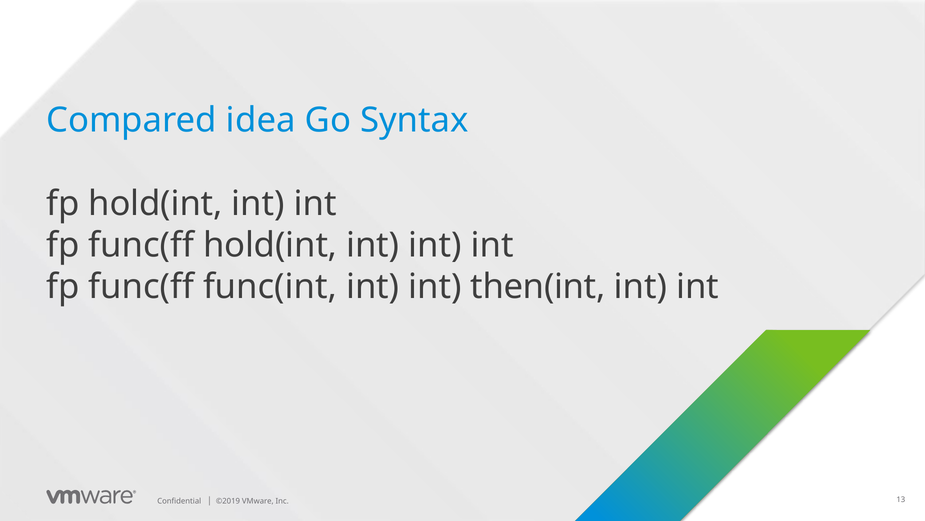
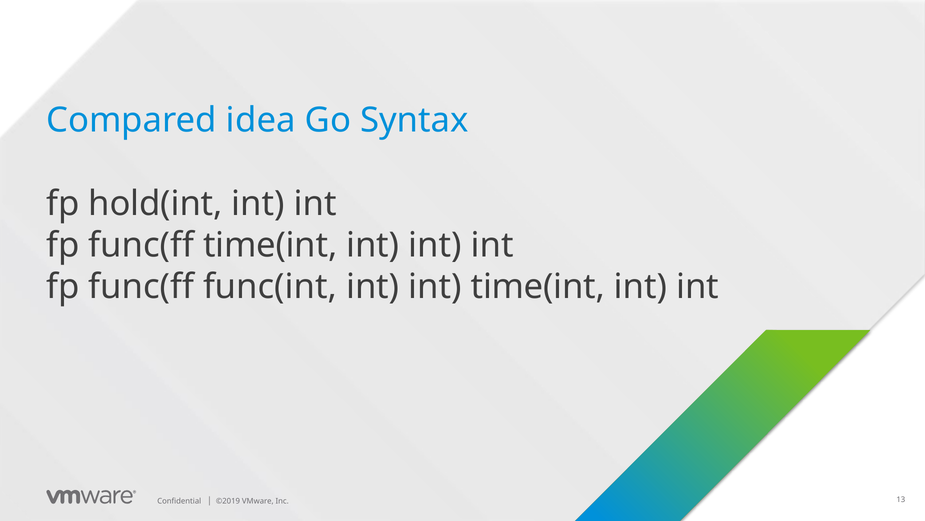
func(ff hold(int: hold(int -> time(int
int then(int: then(int -> time(int
